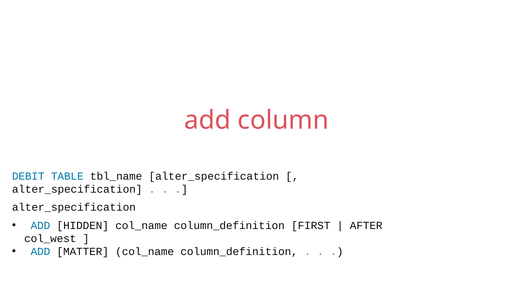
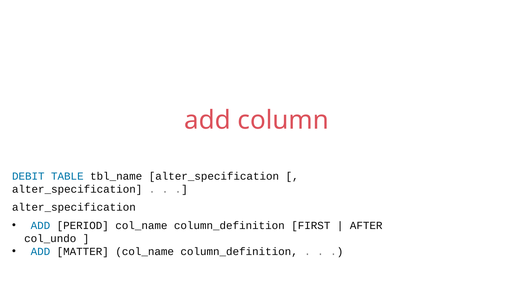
HIDDEN: HIDDEN -> PERIOD
col_west: col_west -> col_undo
